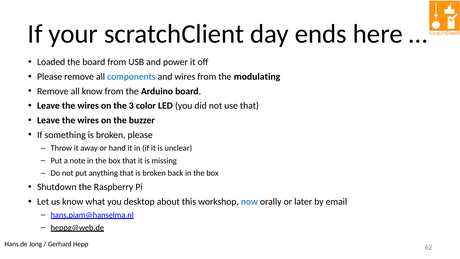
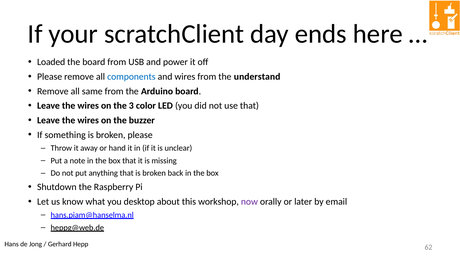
modulating: modulating -> understand
all know: know -> same
now colour: blue -> purple
